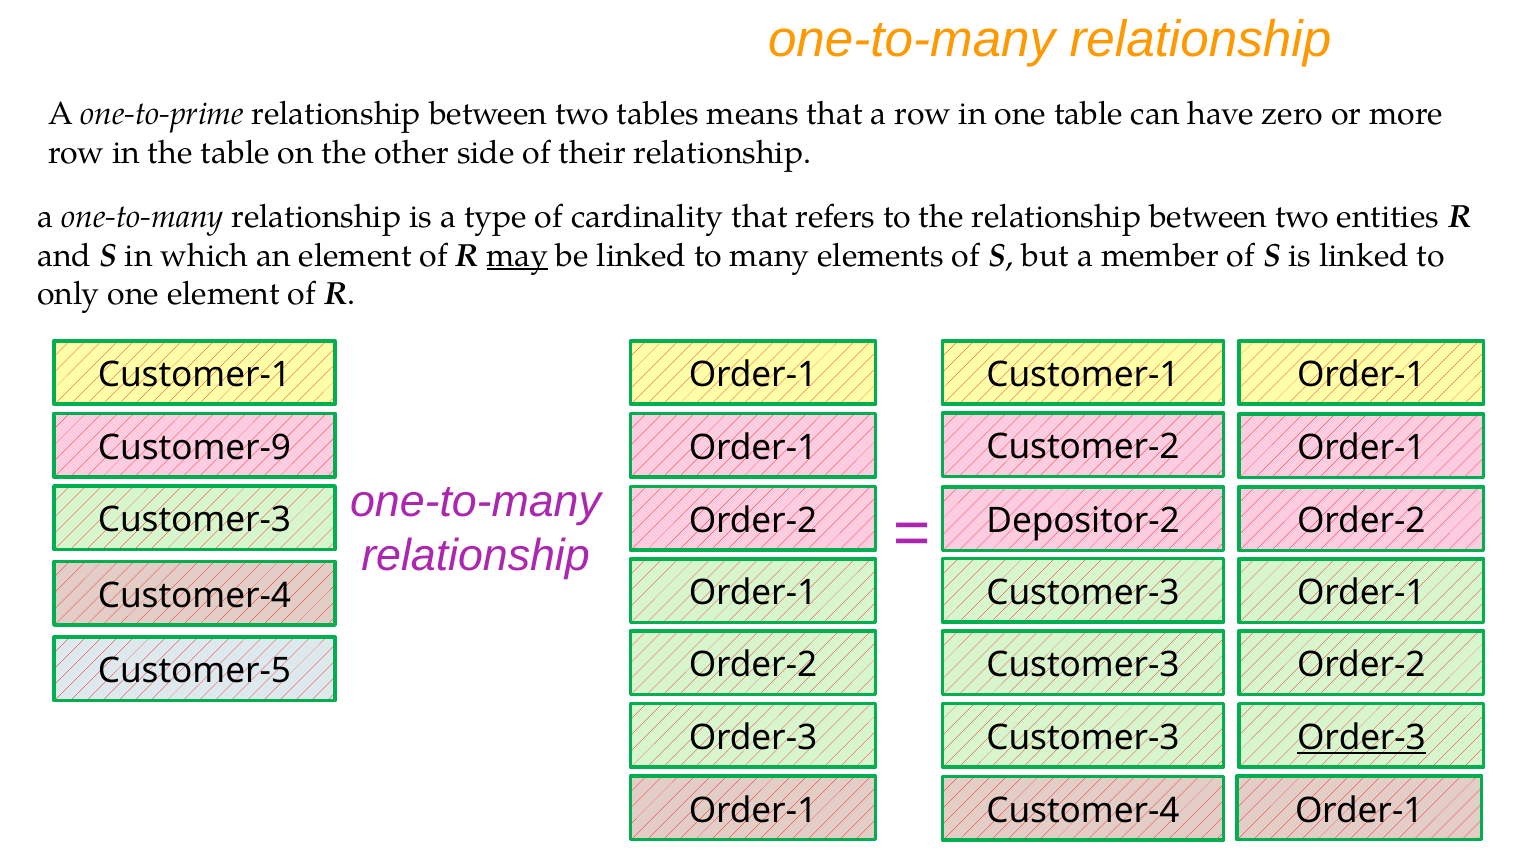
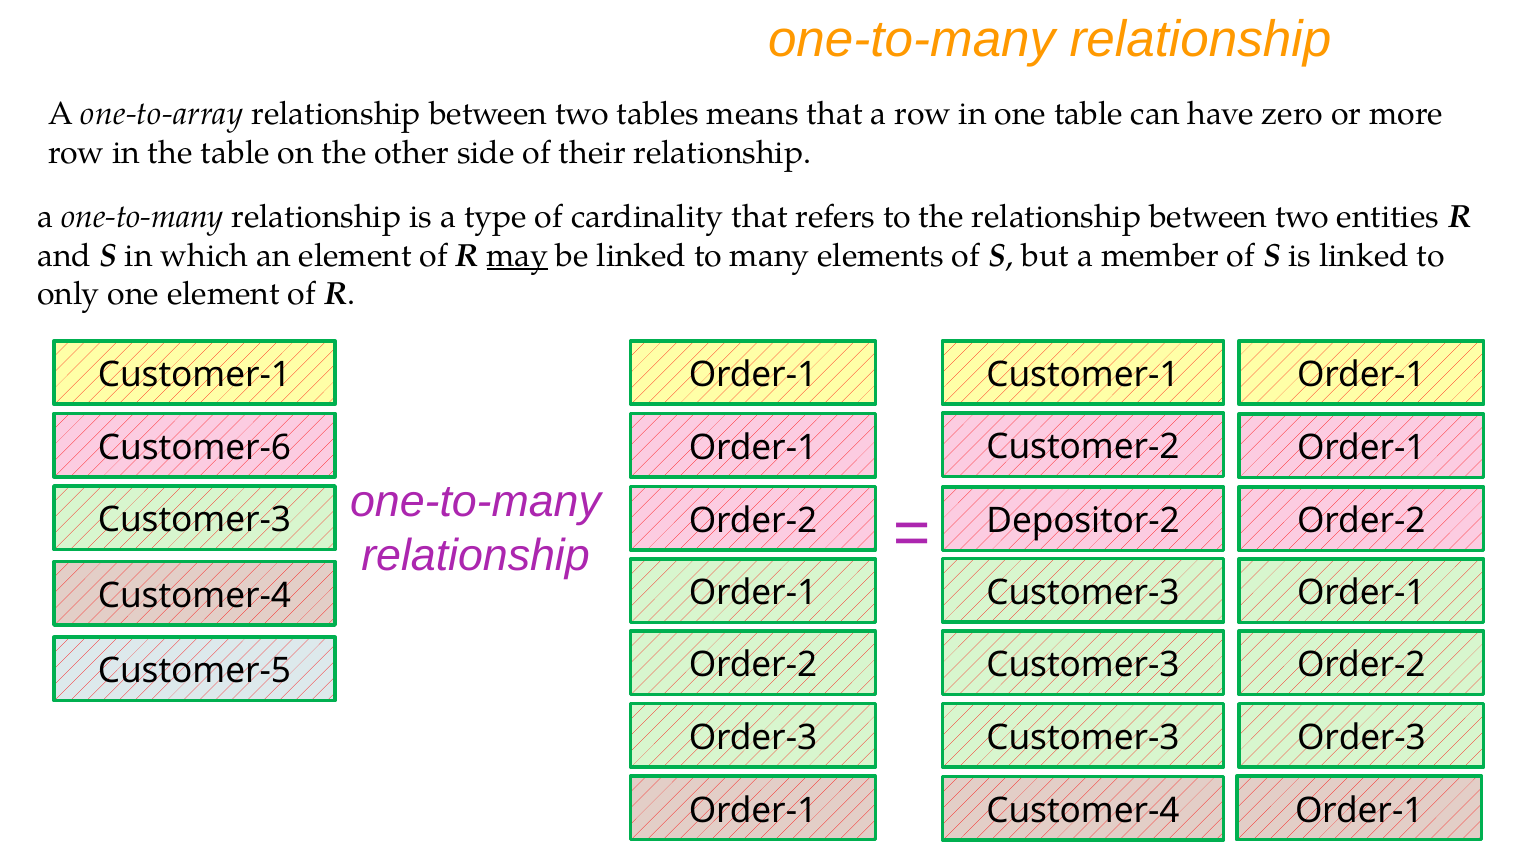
one-to-prime: one-to-prime -> one-to-array
Customer-9: Customer-9 -> Customer-6
Order-3 at (1361, 737) underline: present -> none
